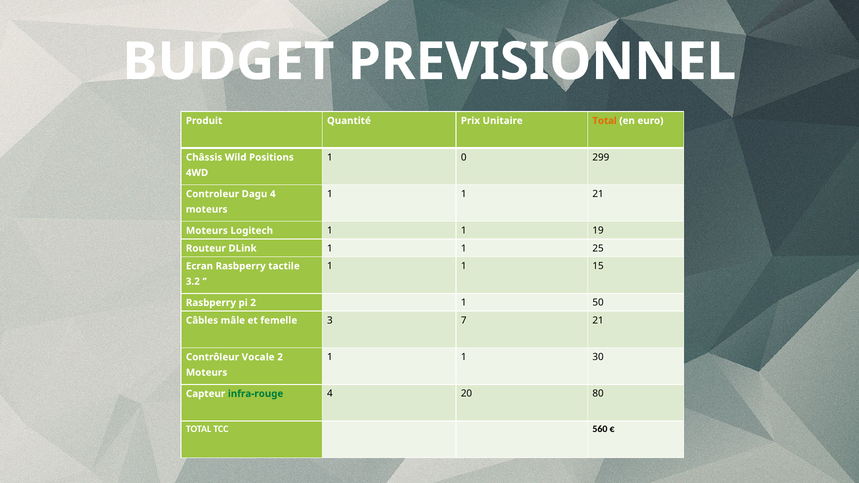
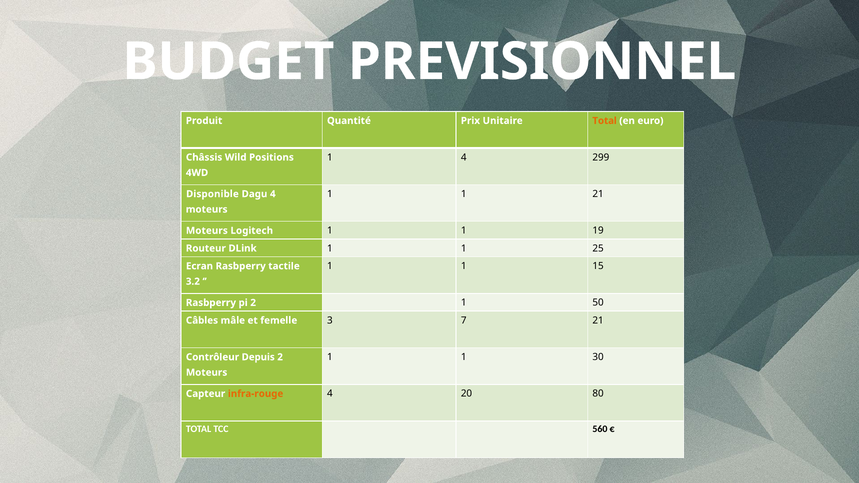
1 0: 0 -> 4
Controleur: Controleur -> Disponible
Vocale: Vocale -> Depuis
infra-rouge colour: green -> orange
